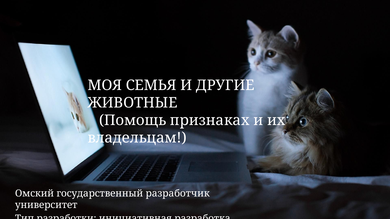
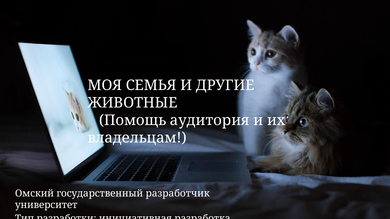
признаках: признаках -> аудитория
